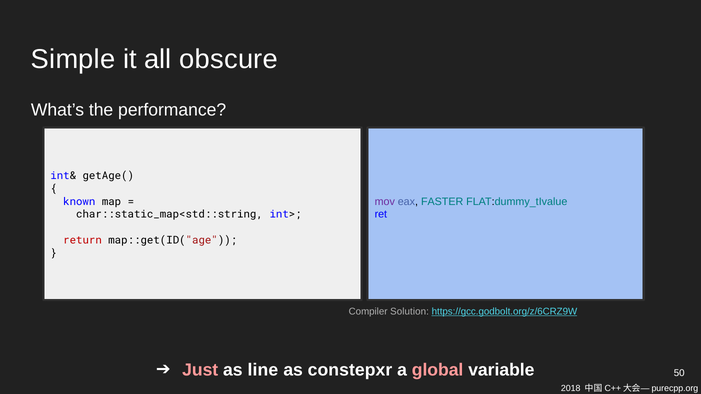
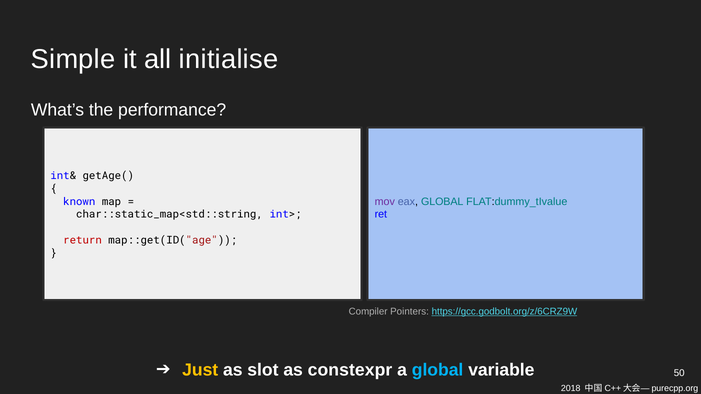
obscure: obscure -> initialise
eax FASTER: FASTER -> GLOBAL
Solution: Solution -> Pointers
Just colour: pink -> yellow
line: line -> slot
constepxr: constepxr -> constexpr
global at (438, 370) colour: pink -> light blue
